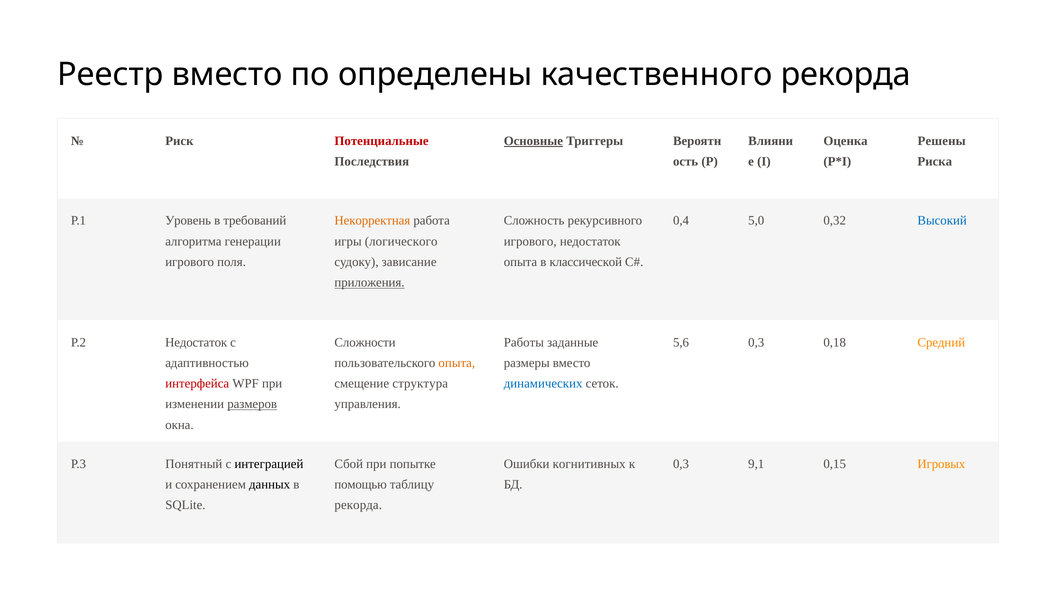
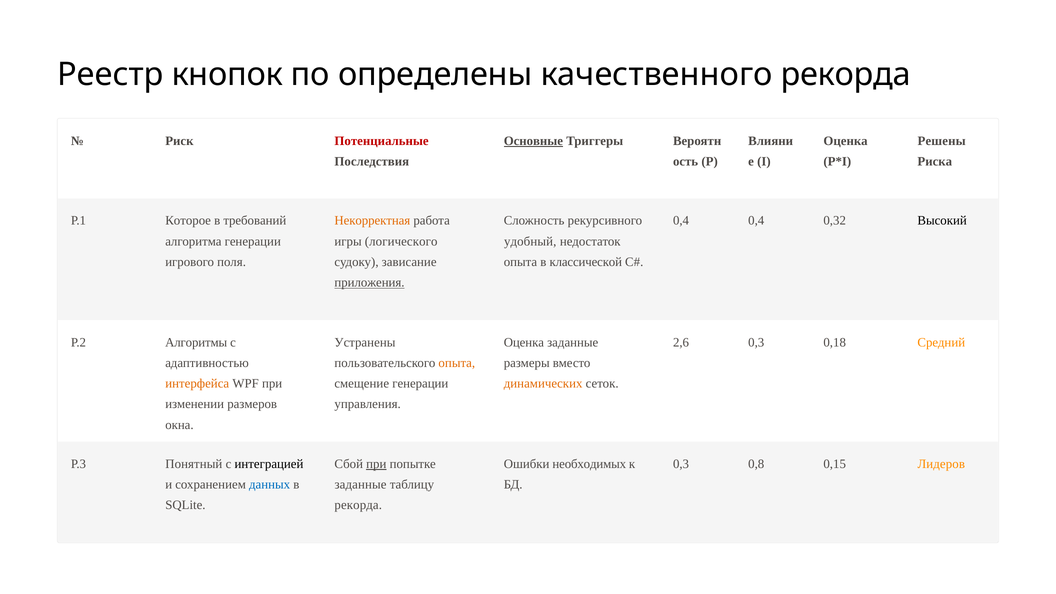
Реестр вместо: вместо -> кнопок
Уровень: Уровень -> Которое
0,4 5,0: 5,0 -> 0,4
Высокий colour: blue -> black
игрового at (530, 241): игрового -> удобный
Р.2 Недостаток: Недостаток -> Алгоритмы
Сложности: Сложности -> Устранены
5,6: 5,6 -> 2,6
Работы at (524, 342): Работы -> Оценка
интерфейса colour: red -> orange
смещение структура: структура -> генерации
динамических colour: blue -> orange
размеров underline: present -> none
при at (376, 464) underline: none -> present
когнитивных: когнитивных -> необходимых
9,1: 9,1 -> 0,8
Игровых: Игровых -> Лидеров
данных colour: black -> blue
помощью at (361, 485): помощью -> заданные
